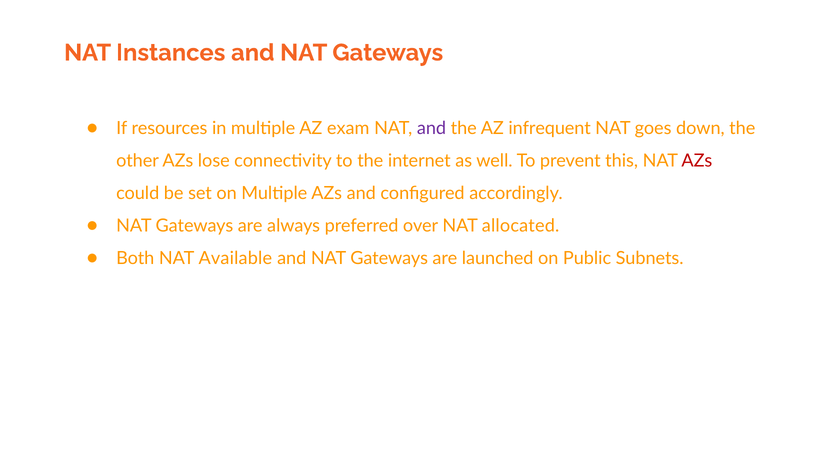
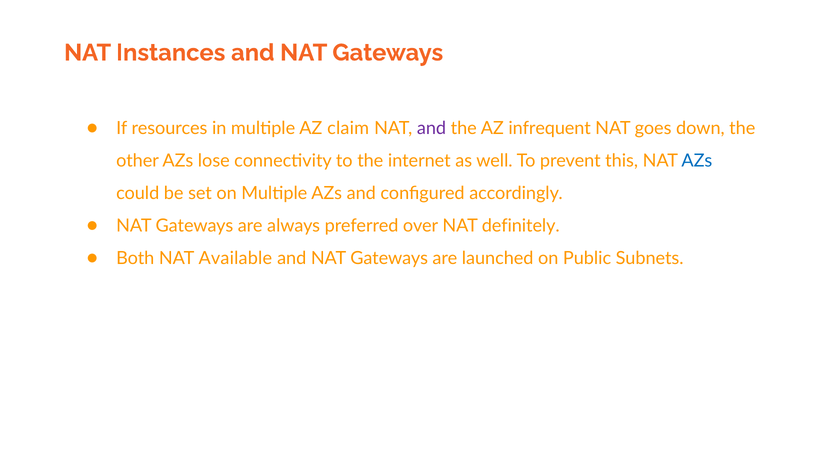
exam: exam -> claim
AZs at (697, 161) colour: red -> blue
allocated: allocated -> definitely
